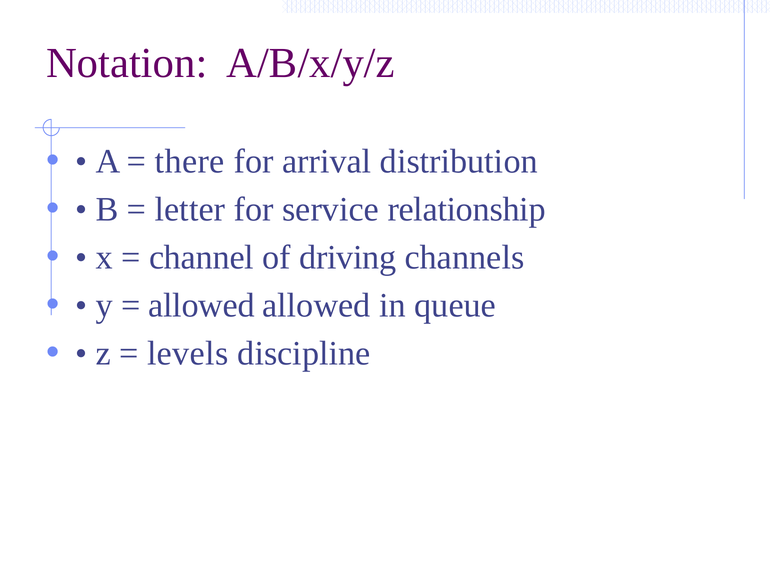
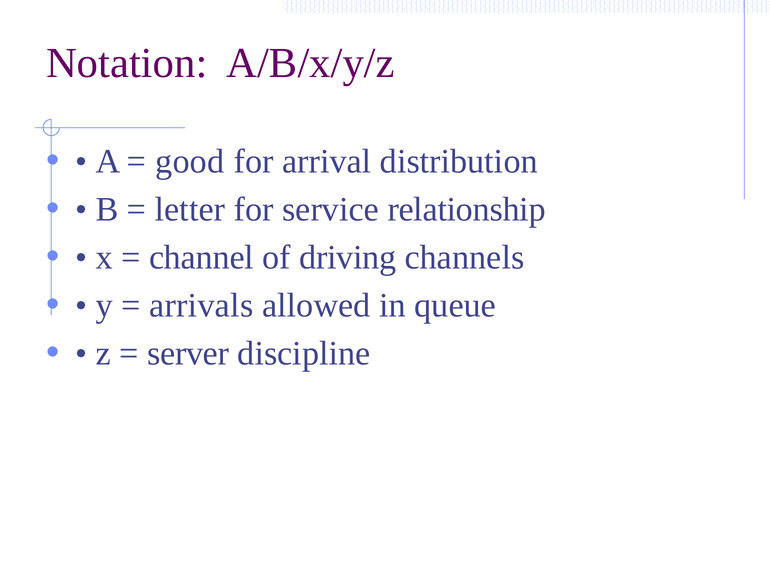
there: there -> good
allowed at (202, 305): allowed -> arrivals
levels: levels -> server
